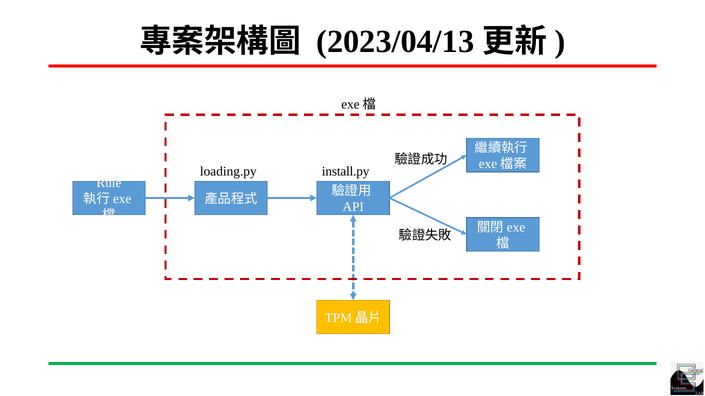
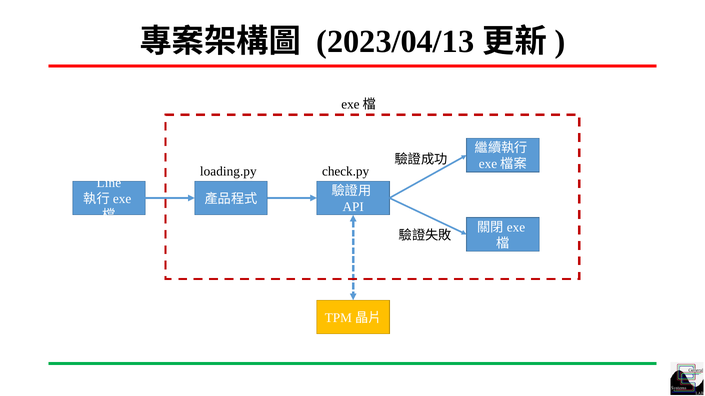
install.py: install.py -> check.py
Rule: Rule -> Line
